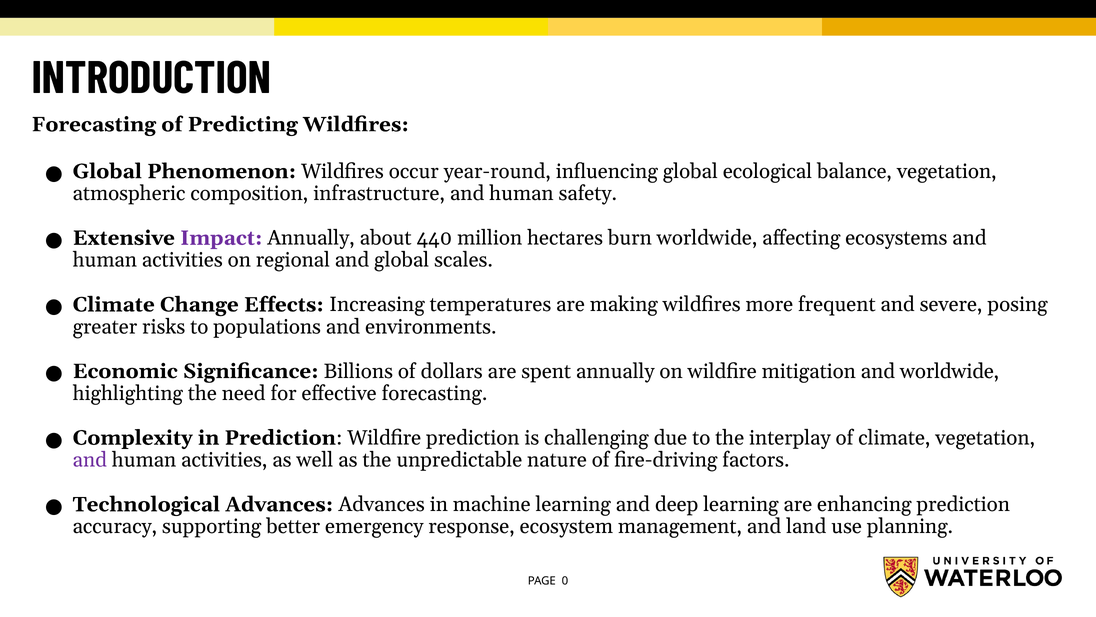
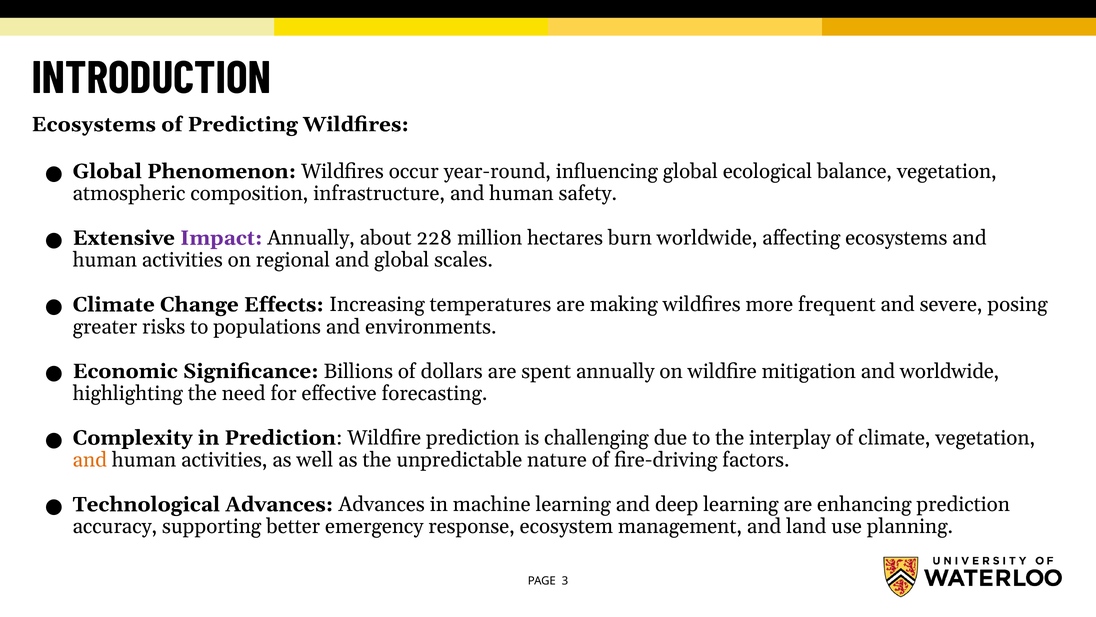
Forecasting at (94, 124): Forecasting -> Ecosystems
440: 440 -> 228
and at (90, 460) colour: purple -> orange
0: 0 -> 3
